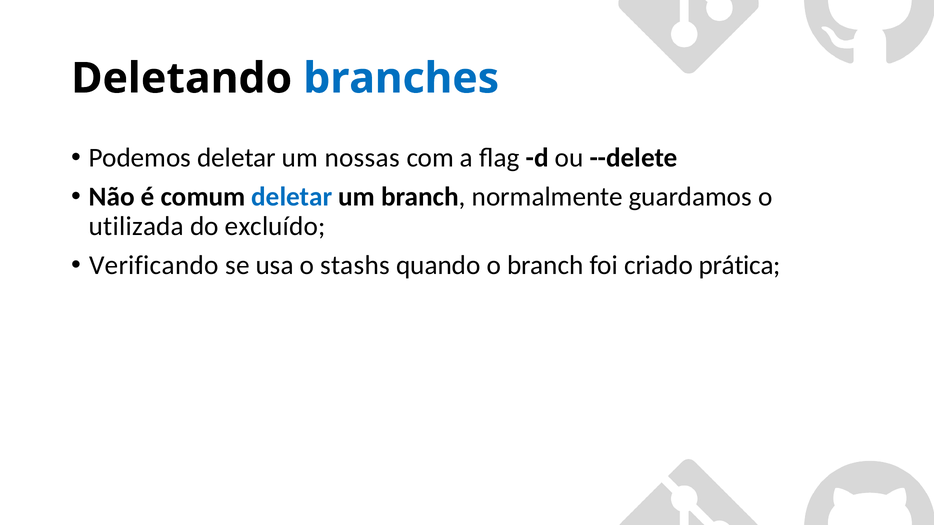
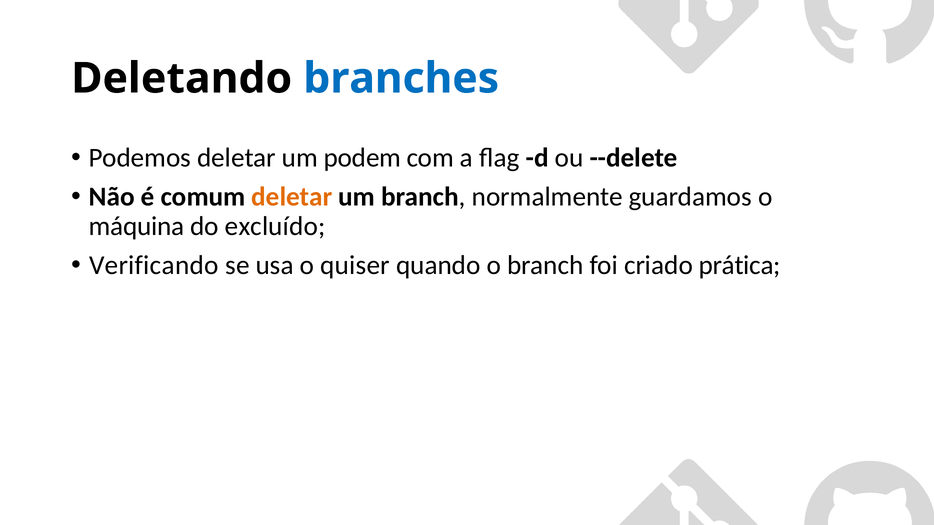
nossas: nossas -> podem
deletar at (292, 197) colour: blue -> orange
utilizada: utilizada -> máquina
stashs: stashs -> quiser
